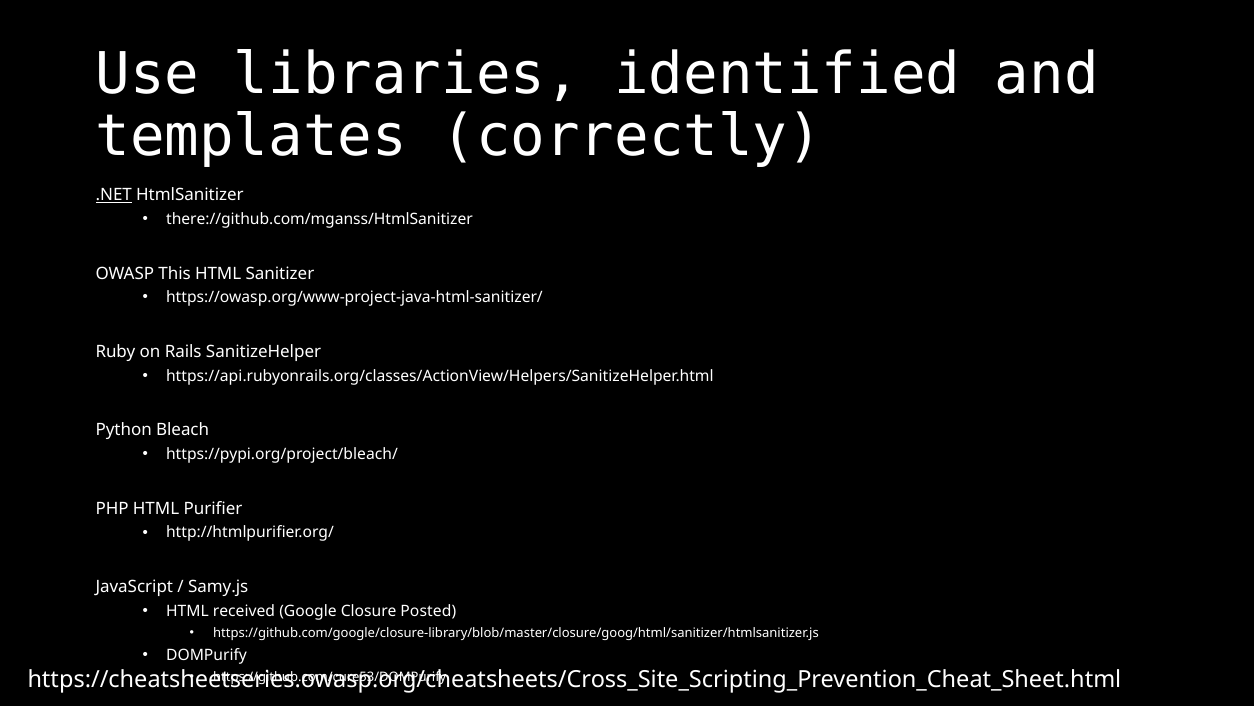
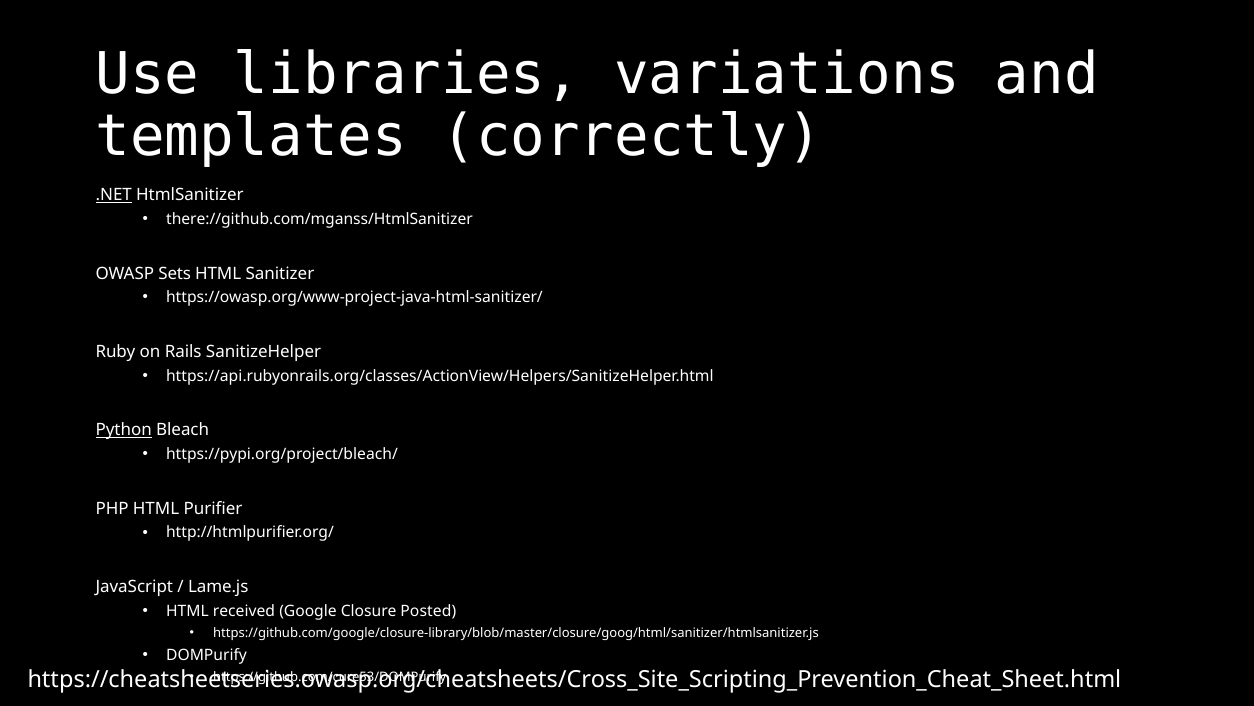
identified: identified -> variations
This: This -> Sets
Python underline: none -> present
Samy.js: Samy.js -> Lame.js
